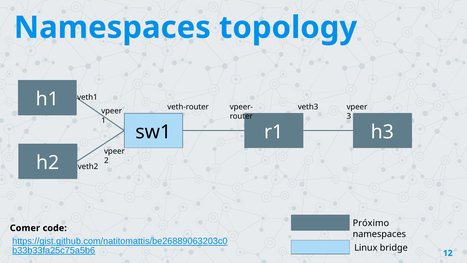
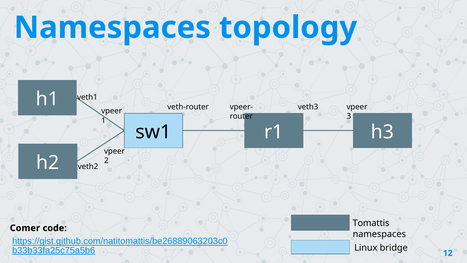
Próximo: Próximo -> Tomattis
